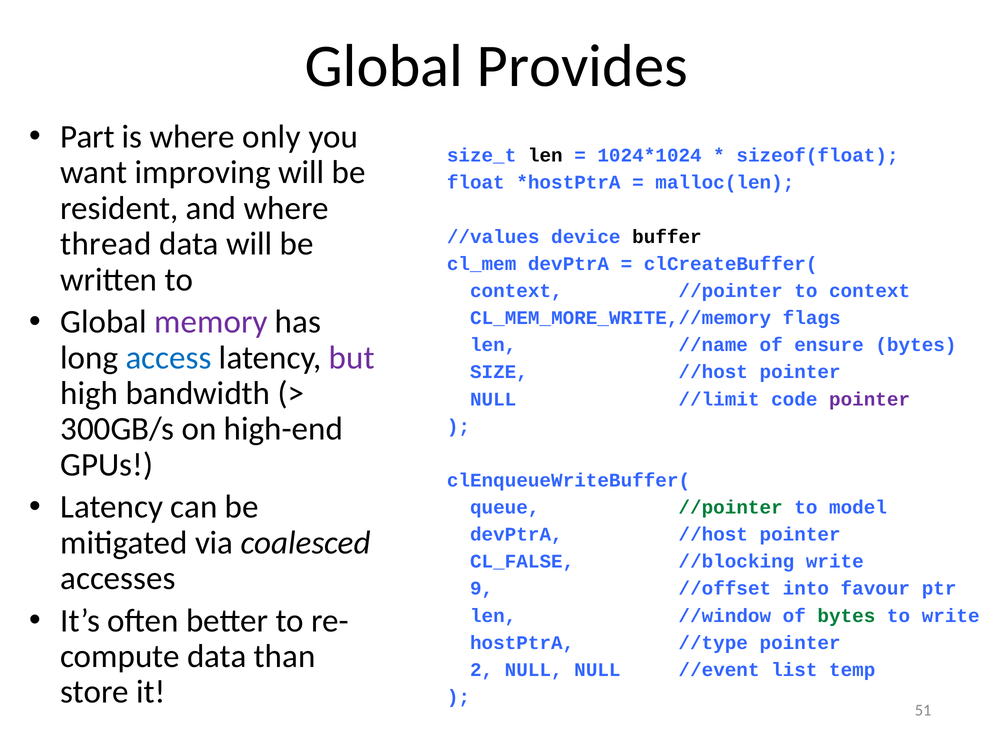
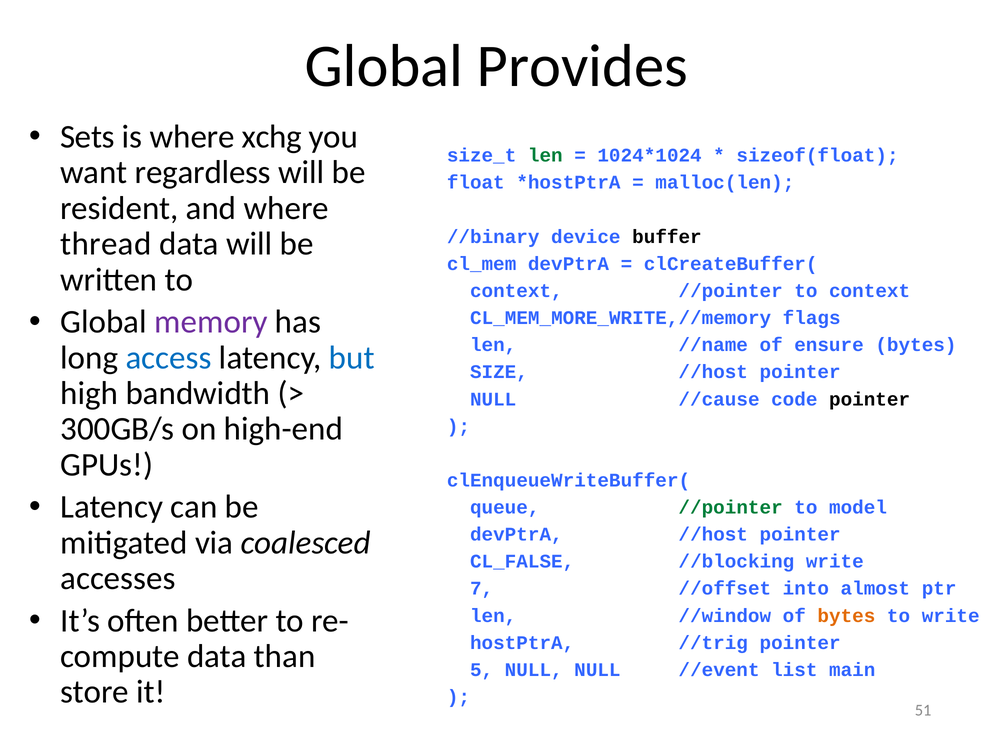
Part: Part -> Sets
only: only -> xchg
len at (545, 155) colour: black -> green
improving: improving -> regardless
//values: //values -> //binary
but colour: purple -> blue
//limit: //limit -> //cause
pointer at (870, 399) colour: purple -> black
9: 9 -> 7
favour: favour -> almost
bytes at (846, 615) colour: green -> orange
//type: //type -> //trig
2: 2 -> 5
temp: temp -> main
